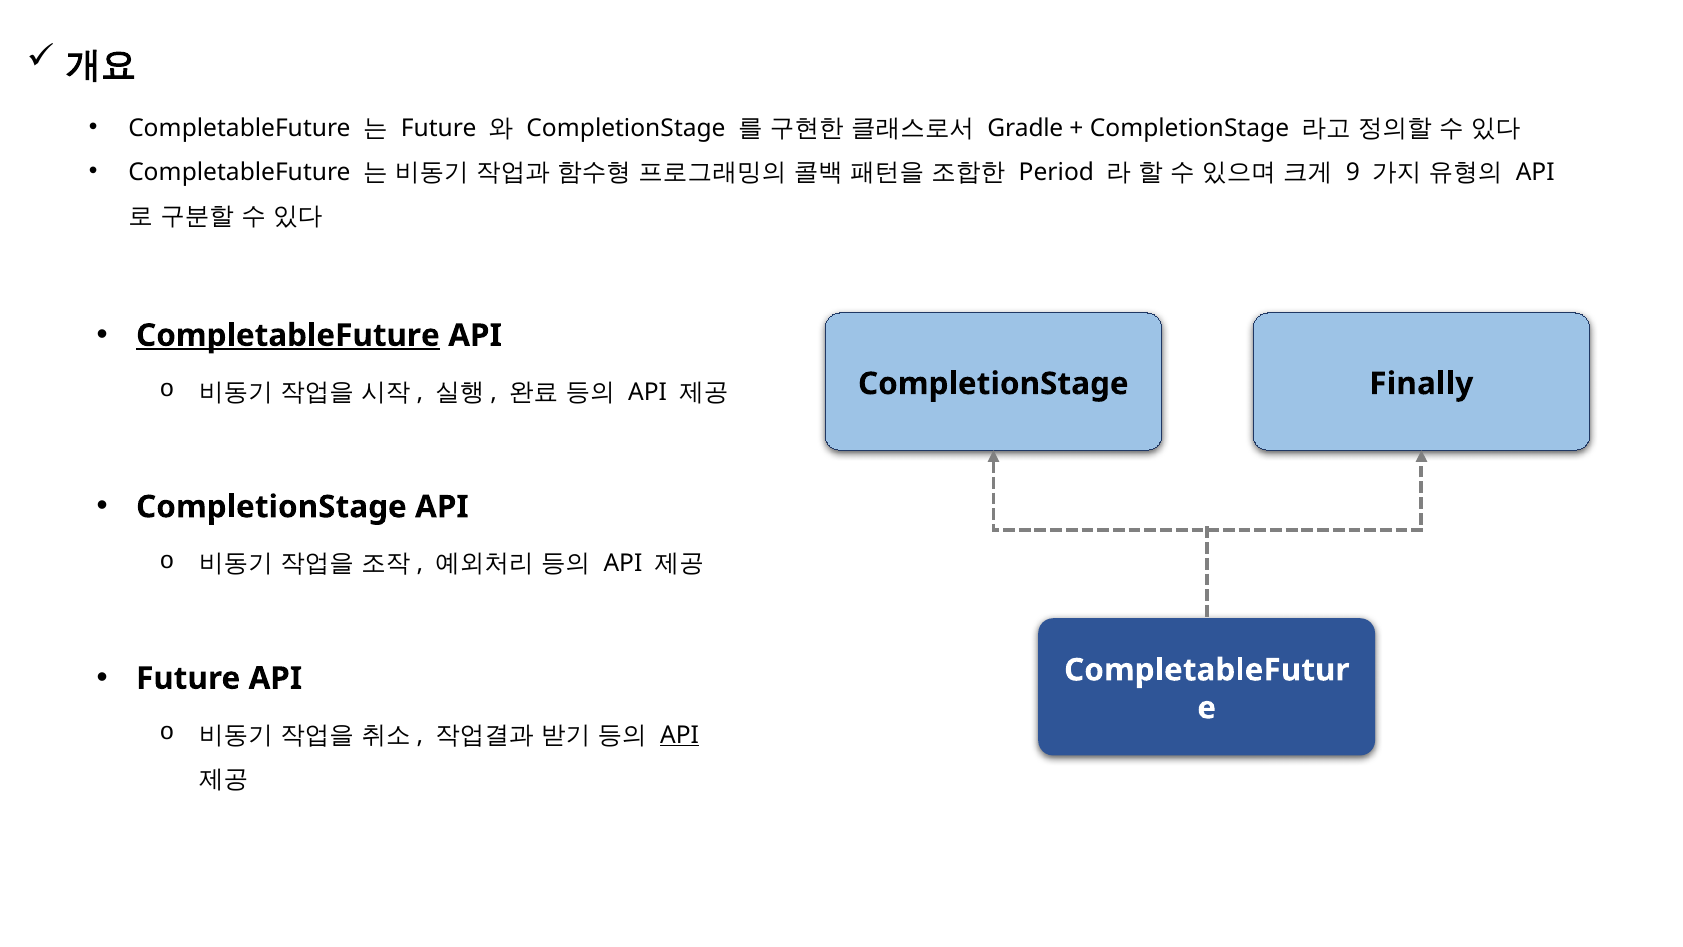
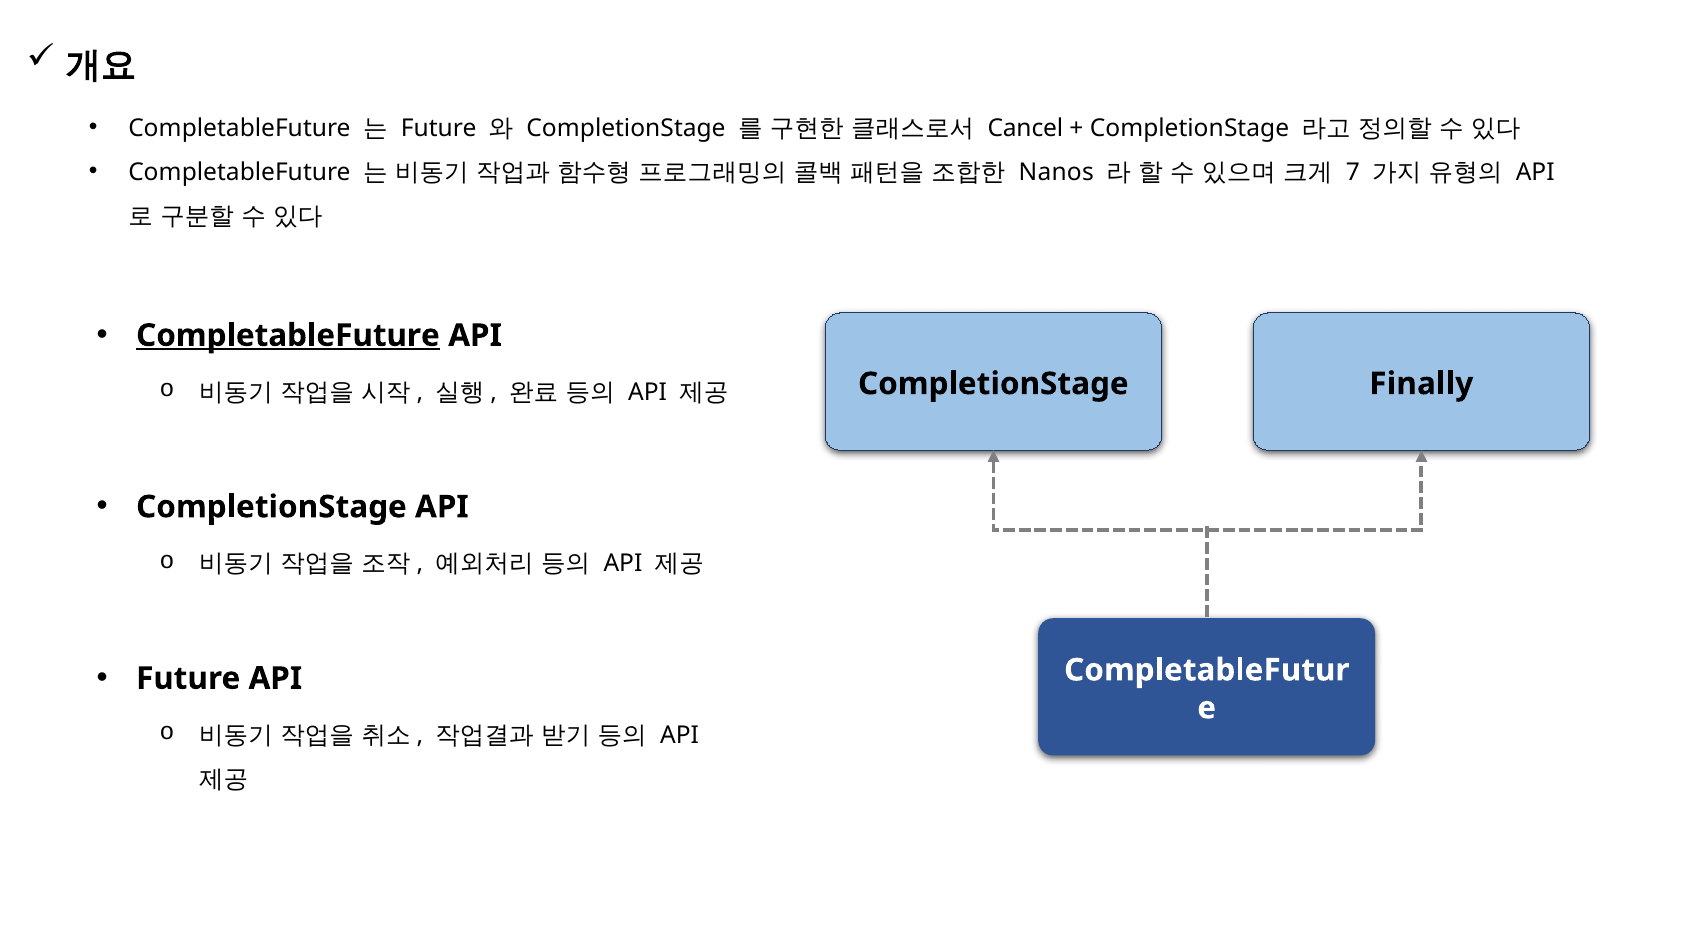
Gradle: Gradle -> Cancel
Period: Period -> Nanos
9: 9 -> 7
API at (680, 735) underline: present -> none
